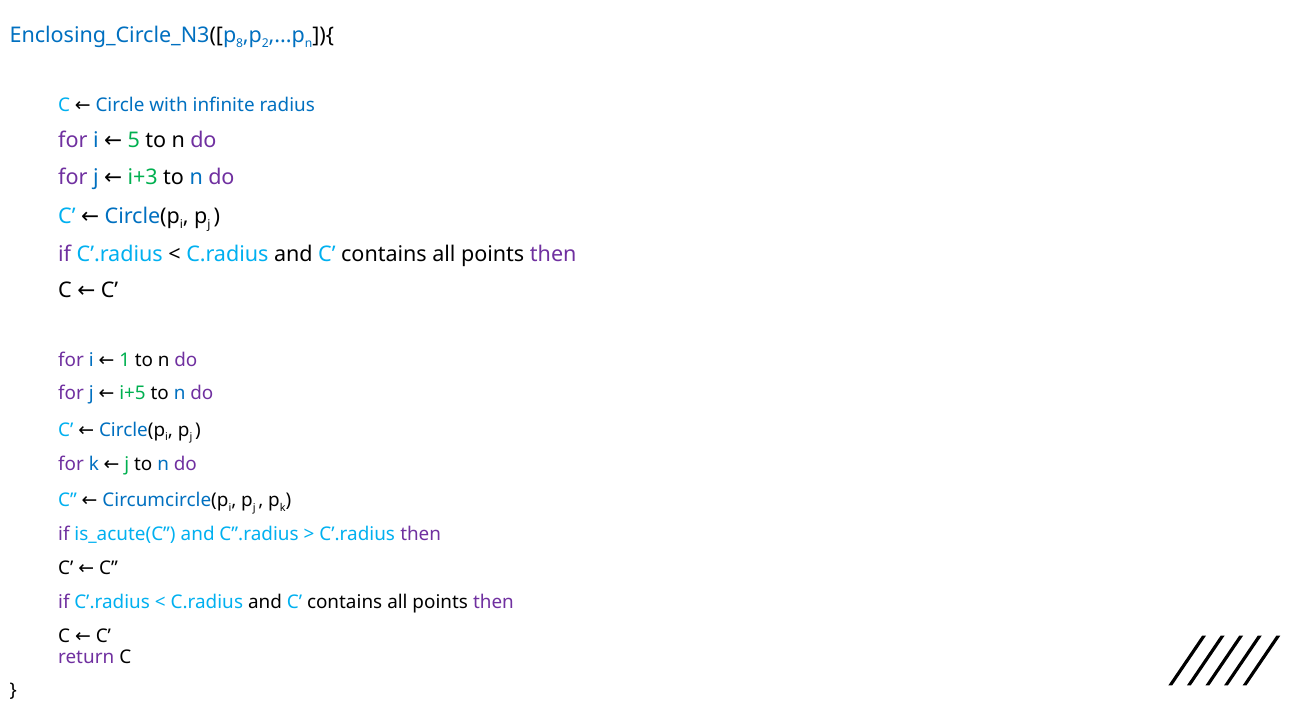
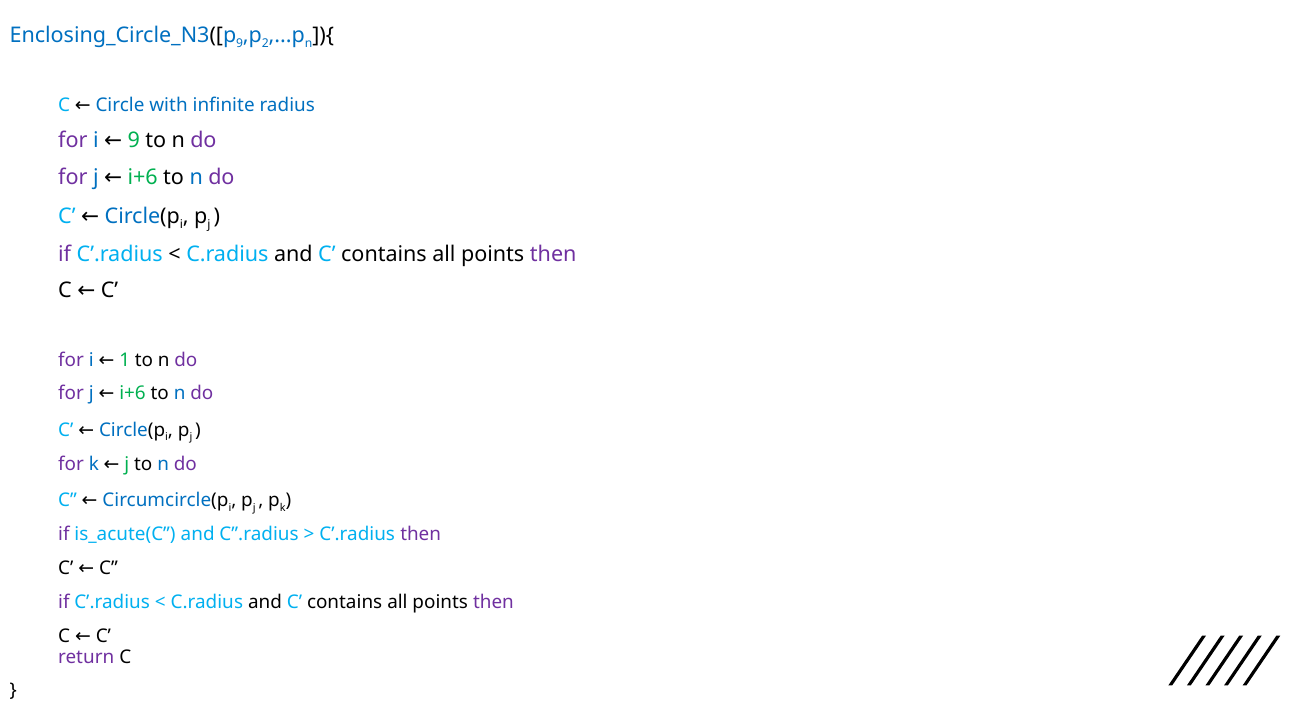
8 at (240, 44): 8 -> 9
5 at (134, 141): 5 -> 9
i+3 at (143, 177): i+3 -> i+6
i+5 at (133, 394): i+5 -> i+6
